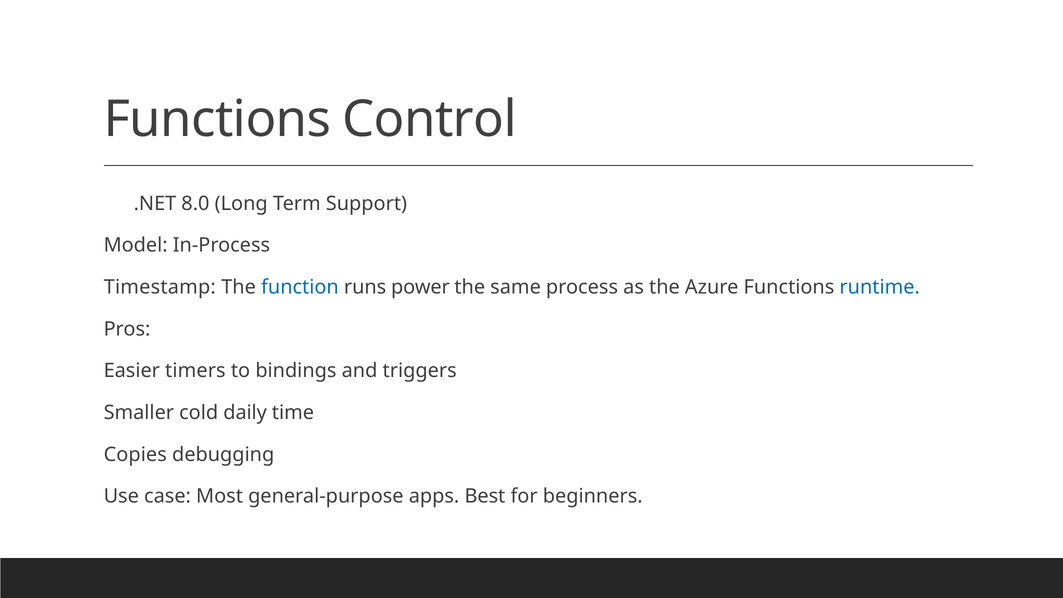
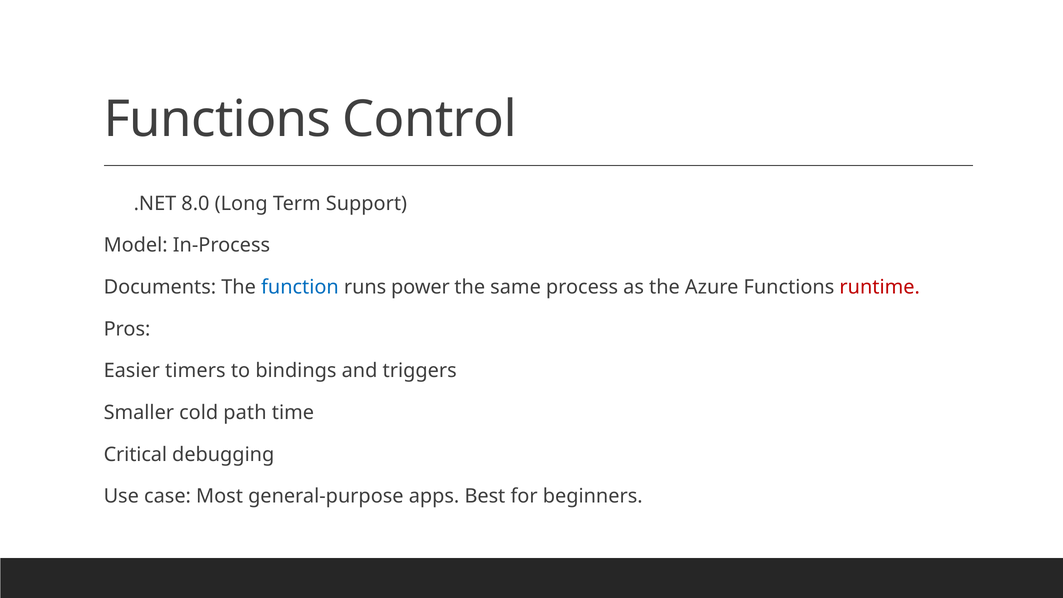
Timestamp: Timestamp -> Documents
runtime colour: blue -> red
daily: daily -> path
Copies: Copies -> Critical
